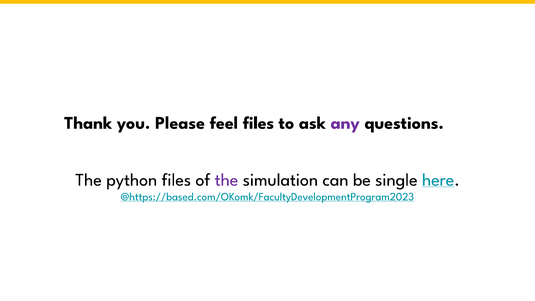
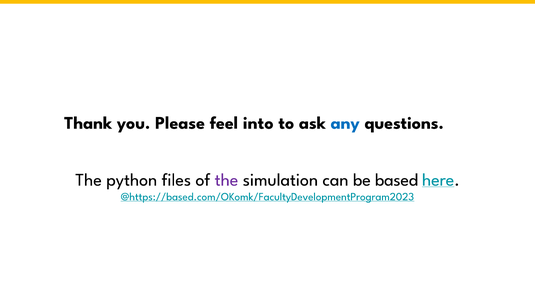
feel files: files -> into
any colour: purple -> blue
single: single -> based
